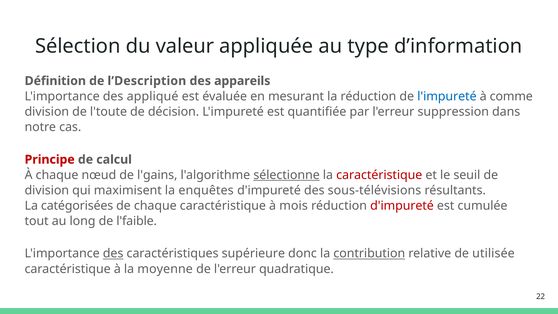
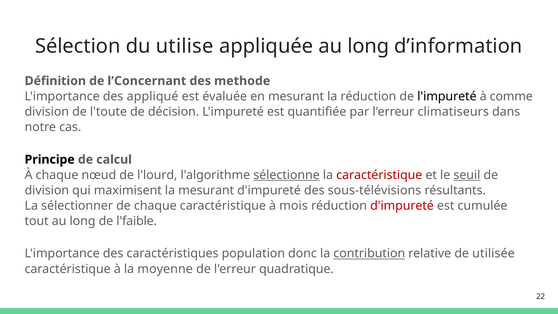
valeur: valeur -> utilise
appliquée au type: type -> long
l’Description: l’Description -> l’Concernant
appareils: appareils -> methode
l'impureté at (447, 96) colour: blue -> black
suppression: suppression -> climatiseurs
Principe colour: red -> black
l'gains: l'gains -> l'lourd
seuil underline: none -> present
la enquêtes: enquêtes -> mesurant
catégorisées: catégorisées -> sélectionner
des at (113, 253) underline: present -> none
supérieure: supérieure -> population
